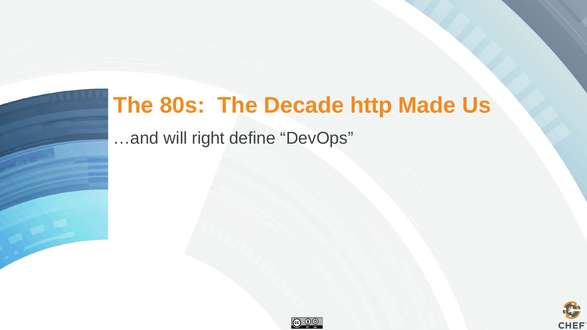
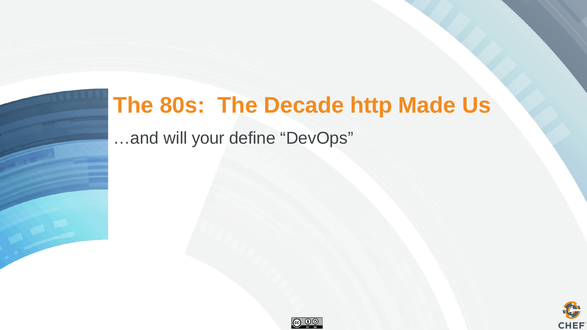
right: right -> your
